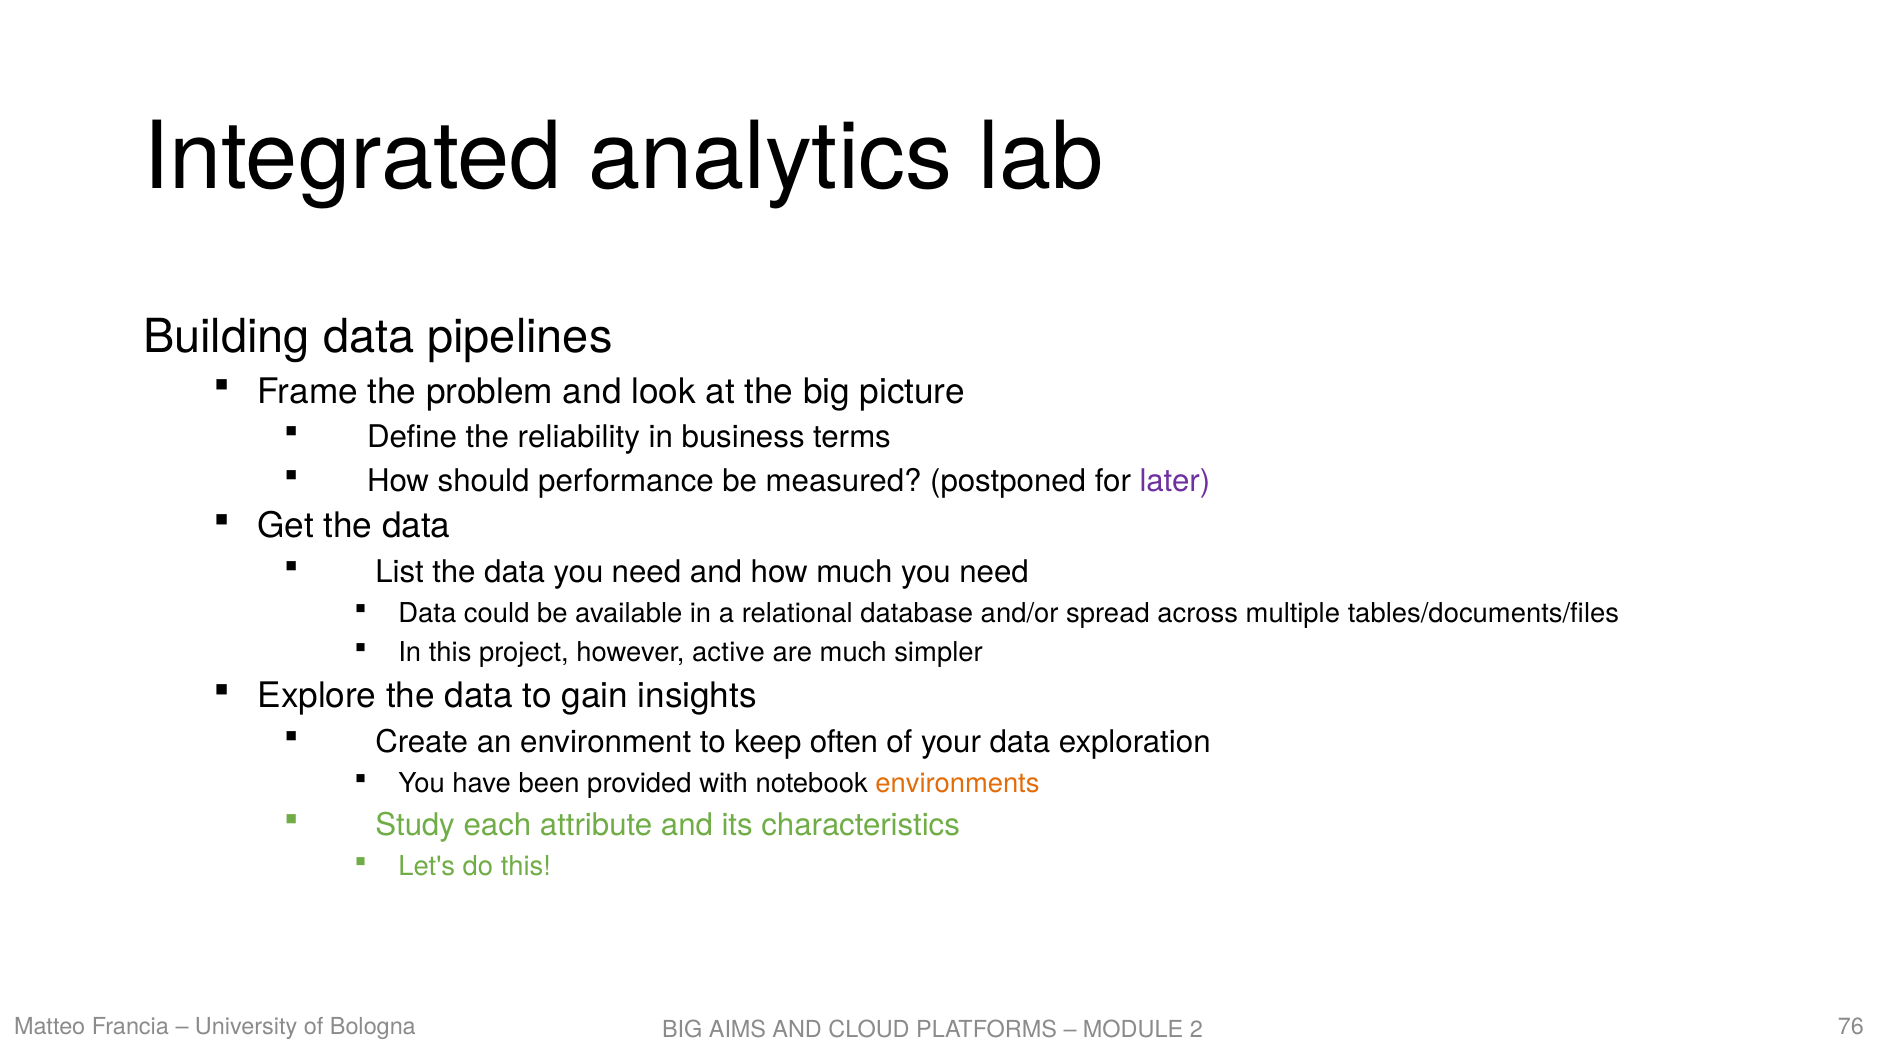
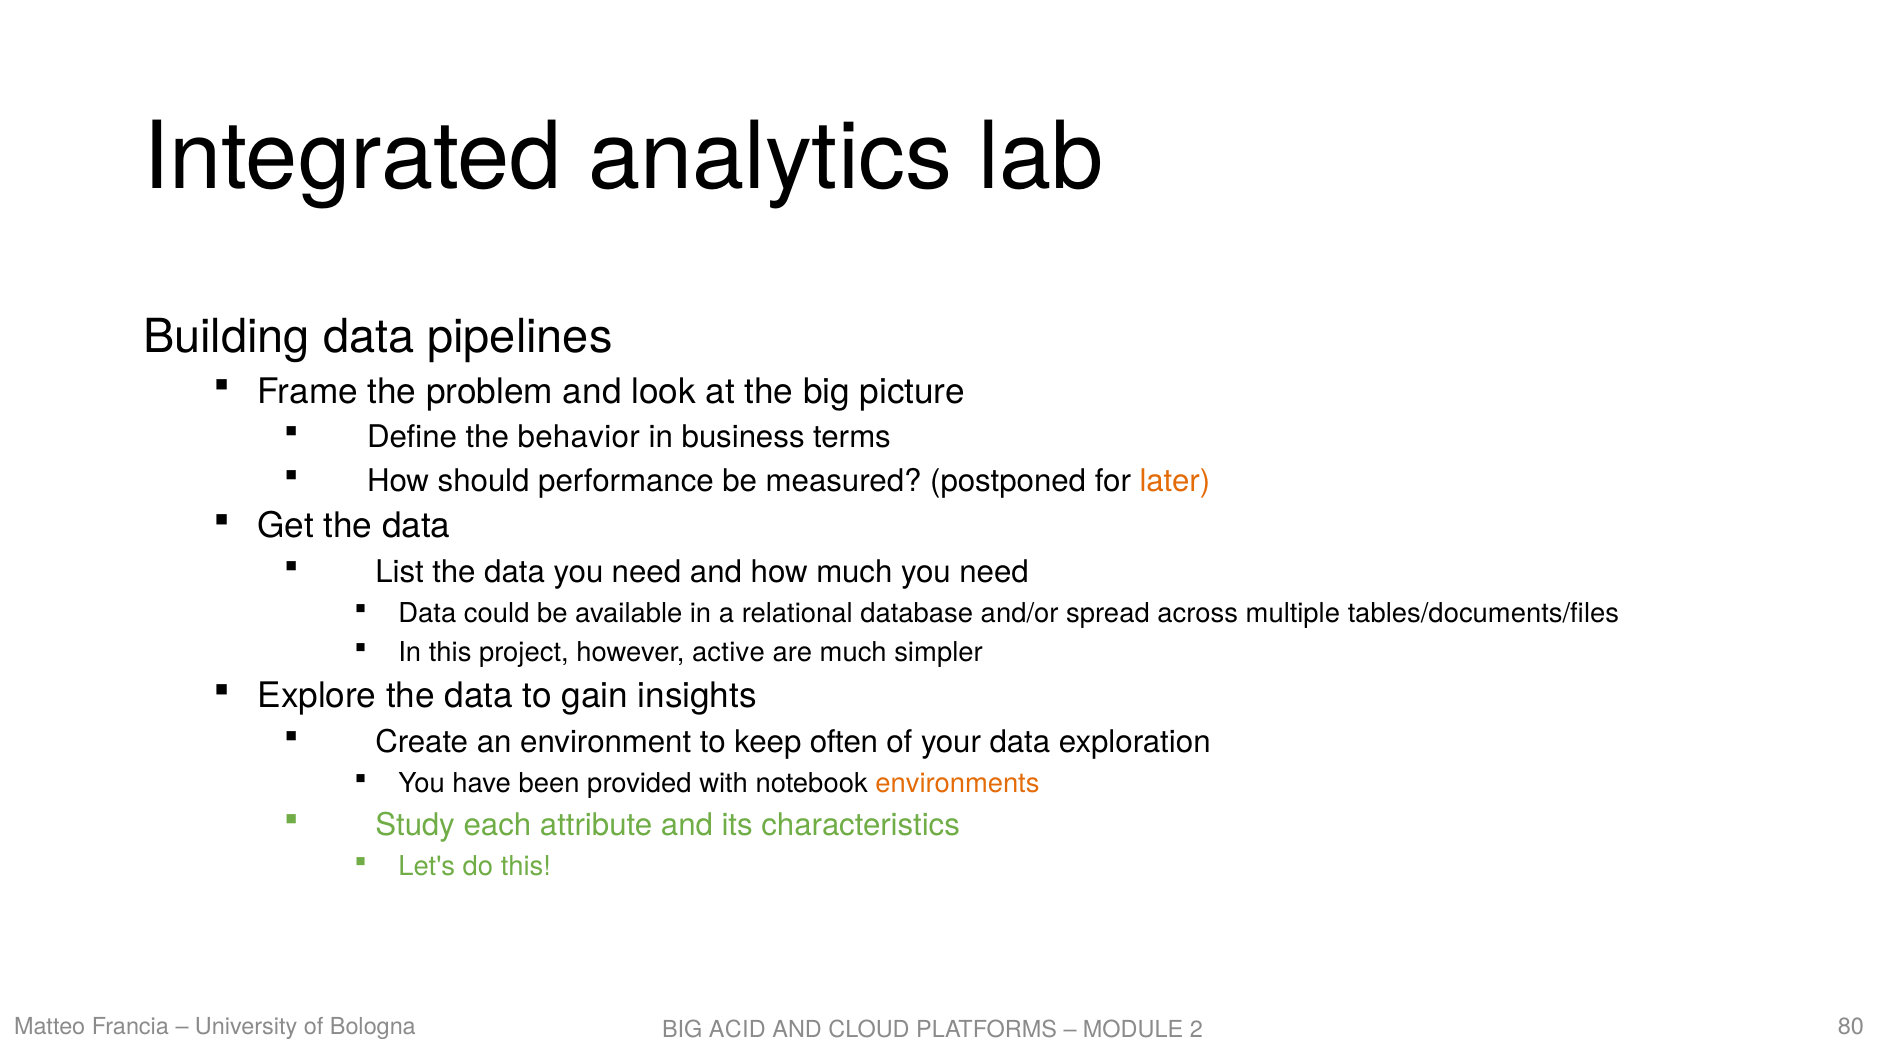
reliability: reliability -> behavior
later colour: purple -> orange
76: 76 -> 80
AIMS: AIMS -> ACID
